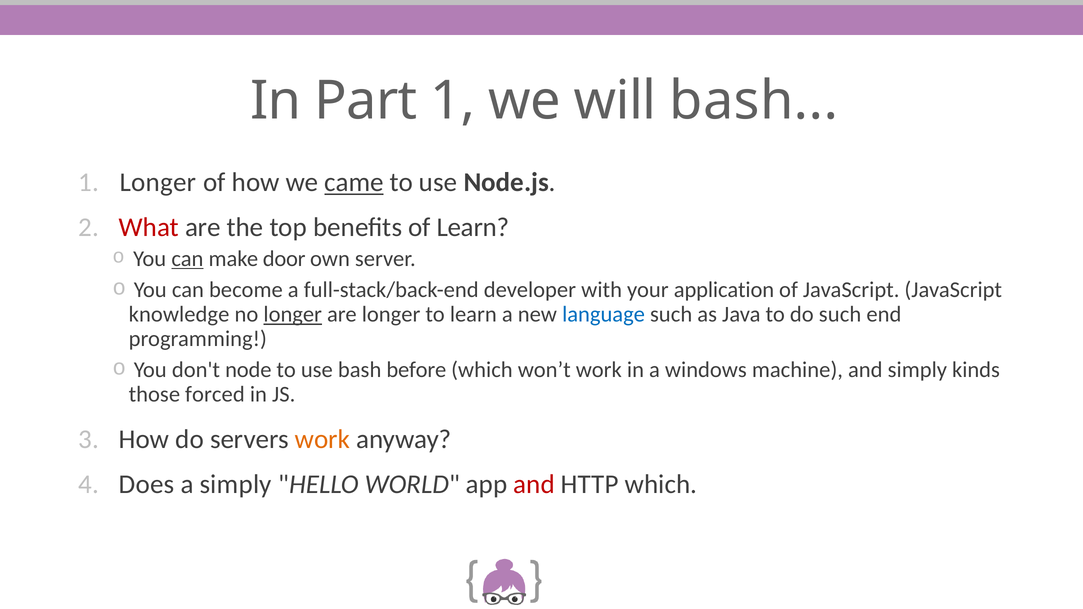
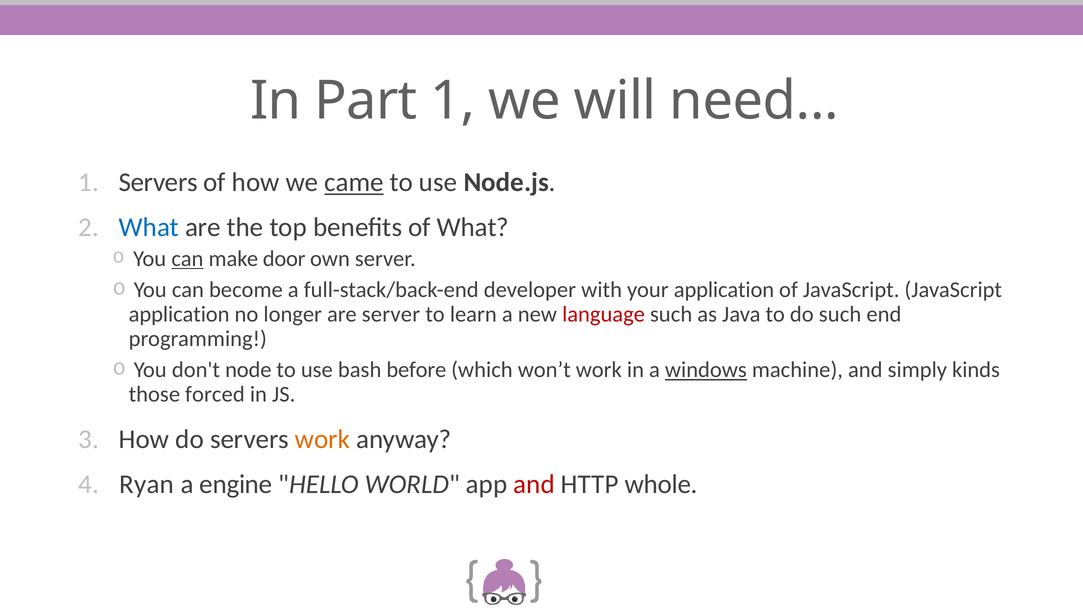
will bash: bash -> need
1 Longer: Longer -> Servers
What at (149, 228) colour: red -> blue
of Learn: Learn -> What
knowledge at (179, 314): knowledge -> application
longer at (293, 314) underline: present -> none
are longer: longer -> server
language colour: blue -> red
windows underline: none -> present
Does: Does -> Ryan
a simply: simply -> engine
HTTP which: which -> whole
